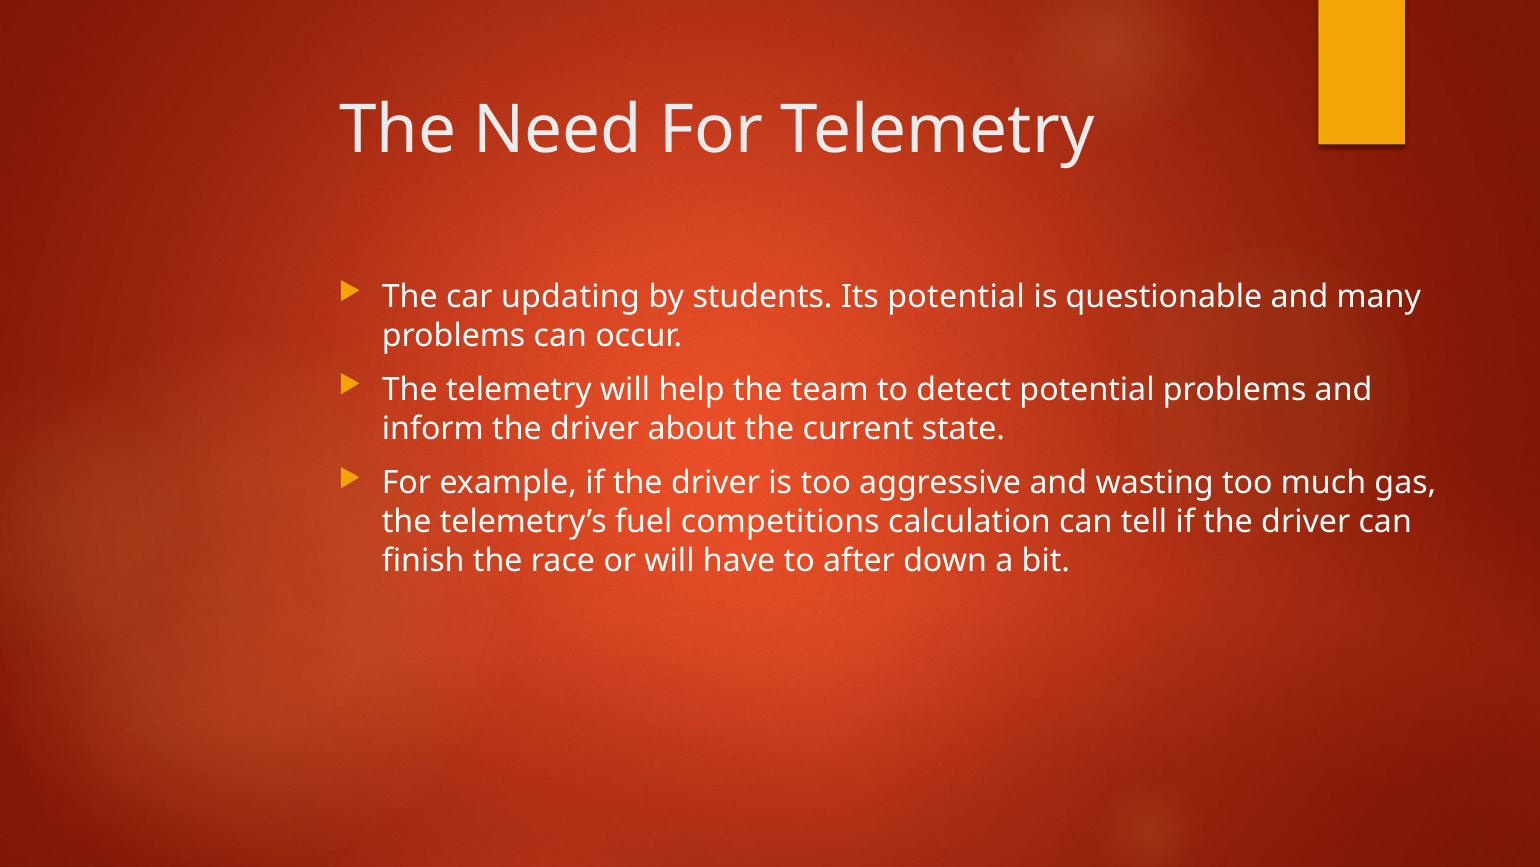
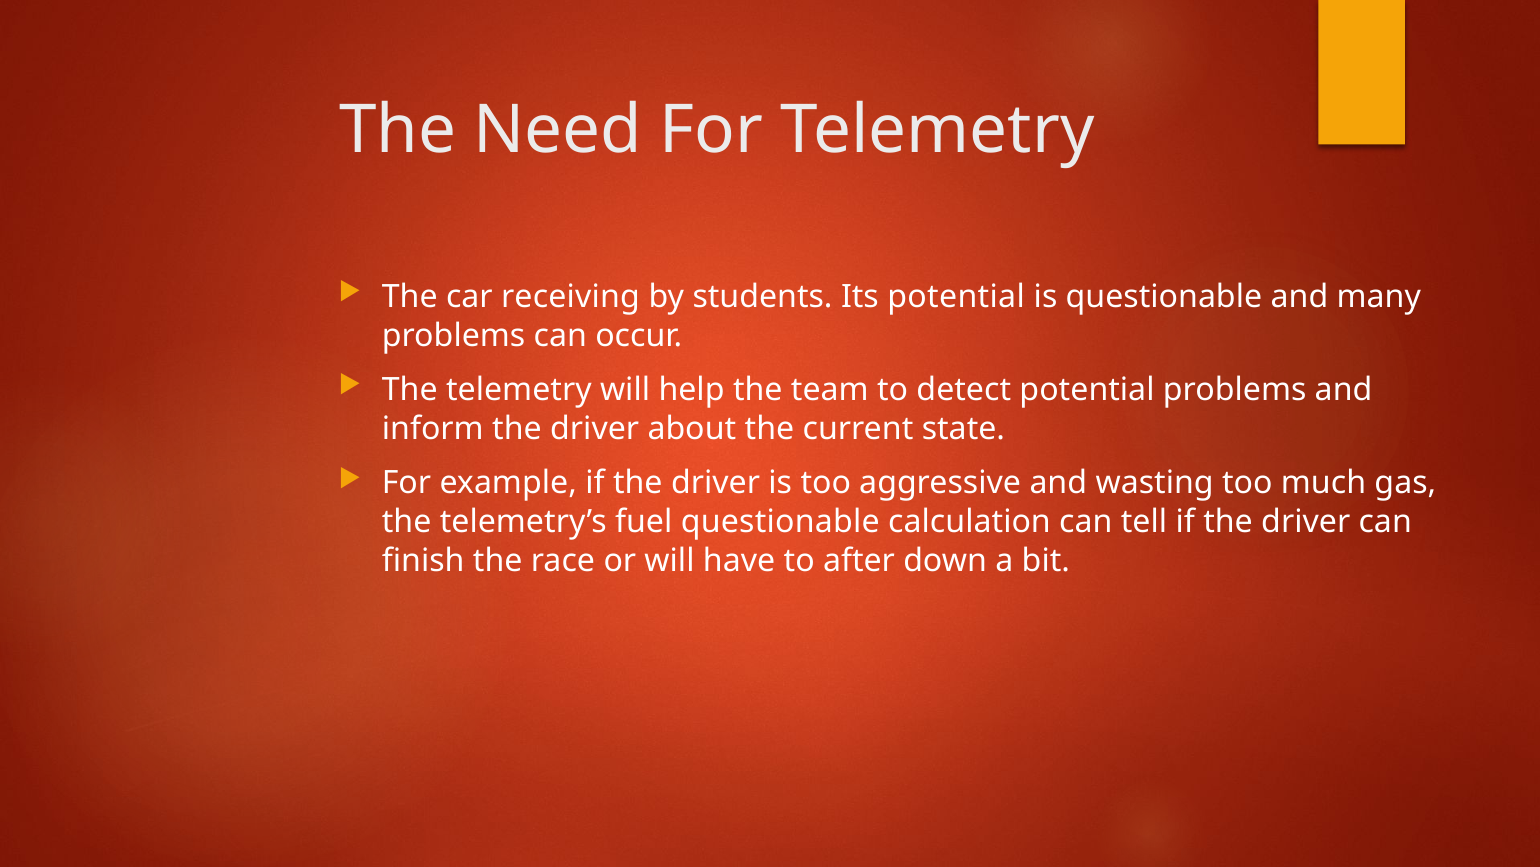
updating: updating -> receiving
fuel competitions: competitions -> questionable
